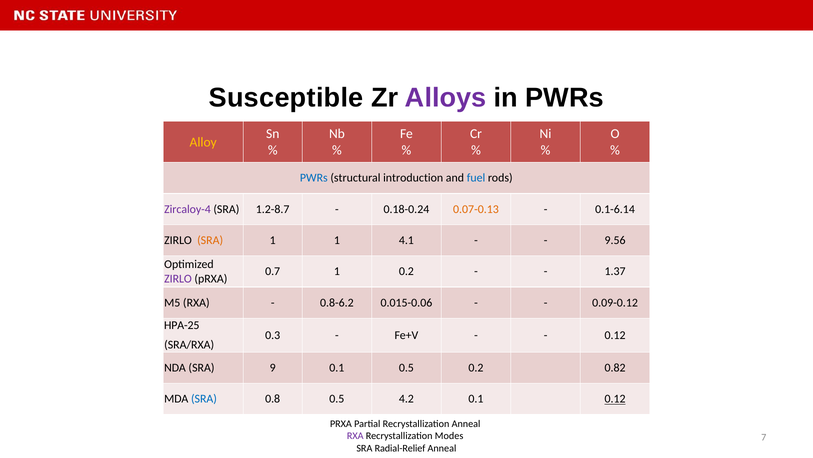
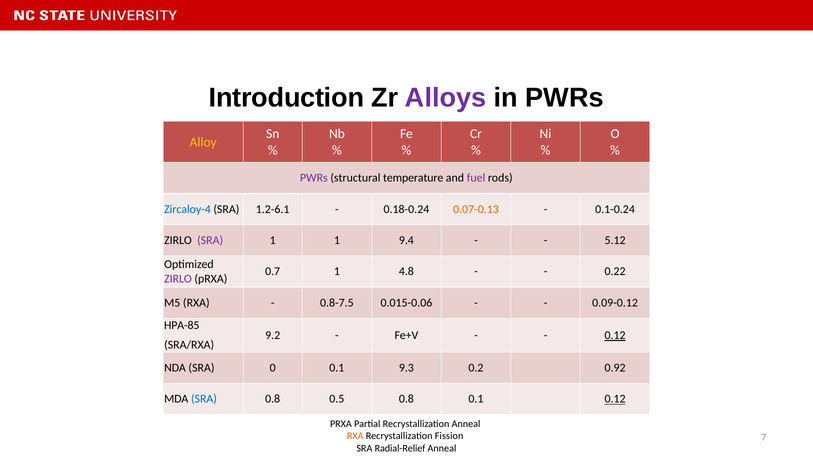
Susceptible: Susceptible -> Introduction
PWRs at (314, 178) colour: blue -> purple
introduction: introduction -> temperature
fuel colour: blue -> purple
Zircaloy-4 colour: purple -> blue
1.2-8.7: 1.2-8.7 -> 1.2-6.1
0.1-6.14: 0.1-6.14 -> 0.1-0.24
SRA at (210, 240) colour: orange -> purple
4.1: 4.1 -> 9.4
9.56: 9.56 -> 5.12
1 0.2: 0.2 -> 4.8
1.37: 1.37 -> 0.22
0.8-6.2: 0.8-6.2 -> 0.8-7.5
HPA-25: HPA-25 -> HPA-85
0.3: 0.3 -> 9.2
0.12 at (615, 335) underline: none -> present
9: 9 -> 0
0.1 0.5: 0.5 -> 9.3
0.82: 0.82 -> 0.92
0.5 4.2: 4.2 -> 0.8
RXA at (355, 435) colour: purple -> orange
Modes: Modes -> Fission
